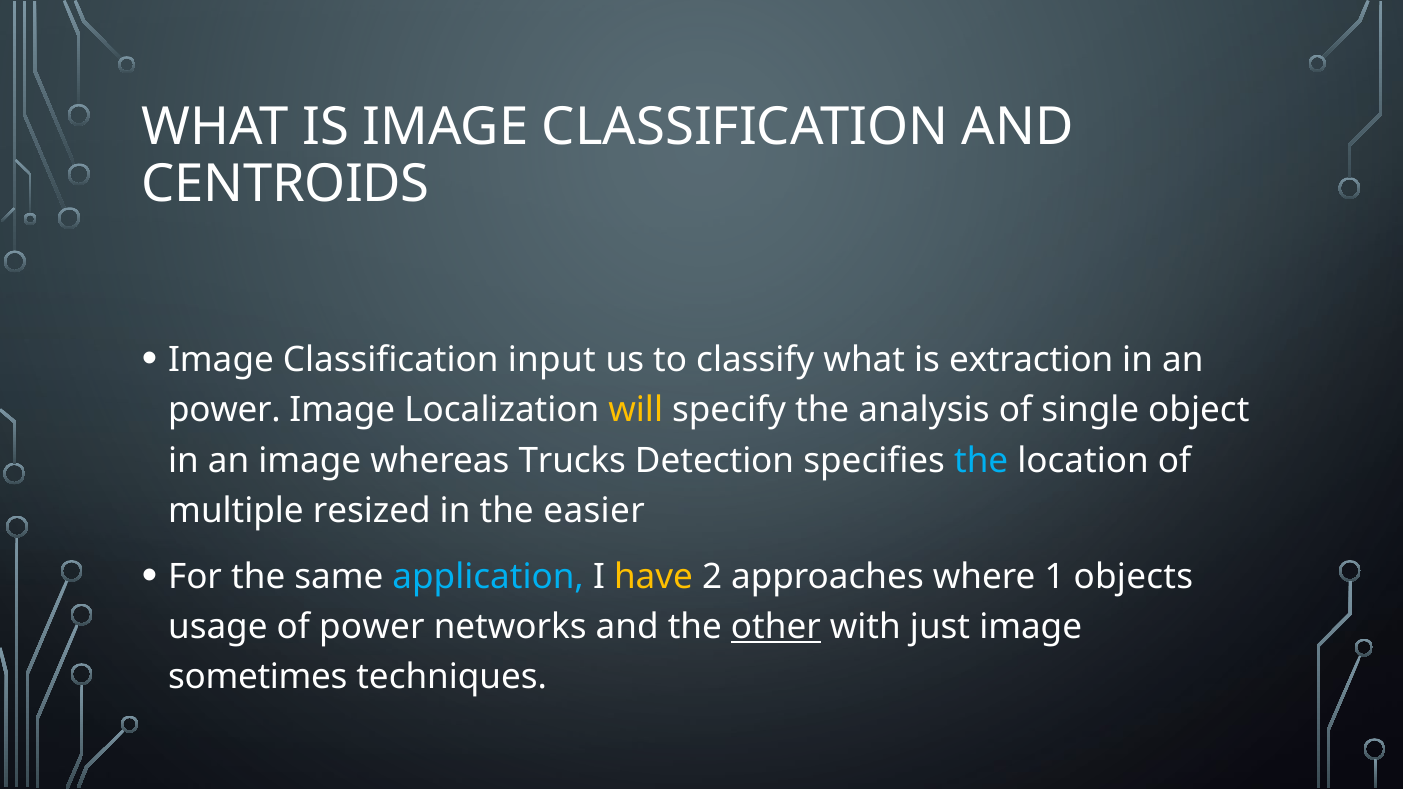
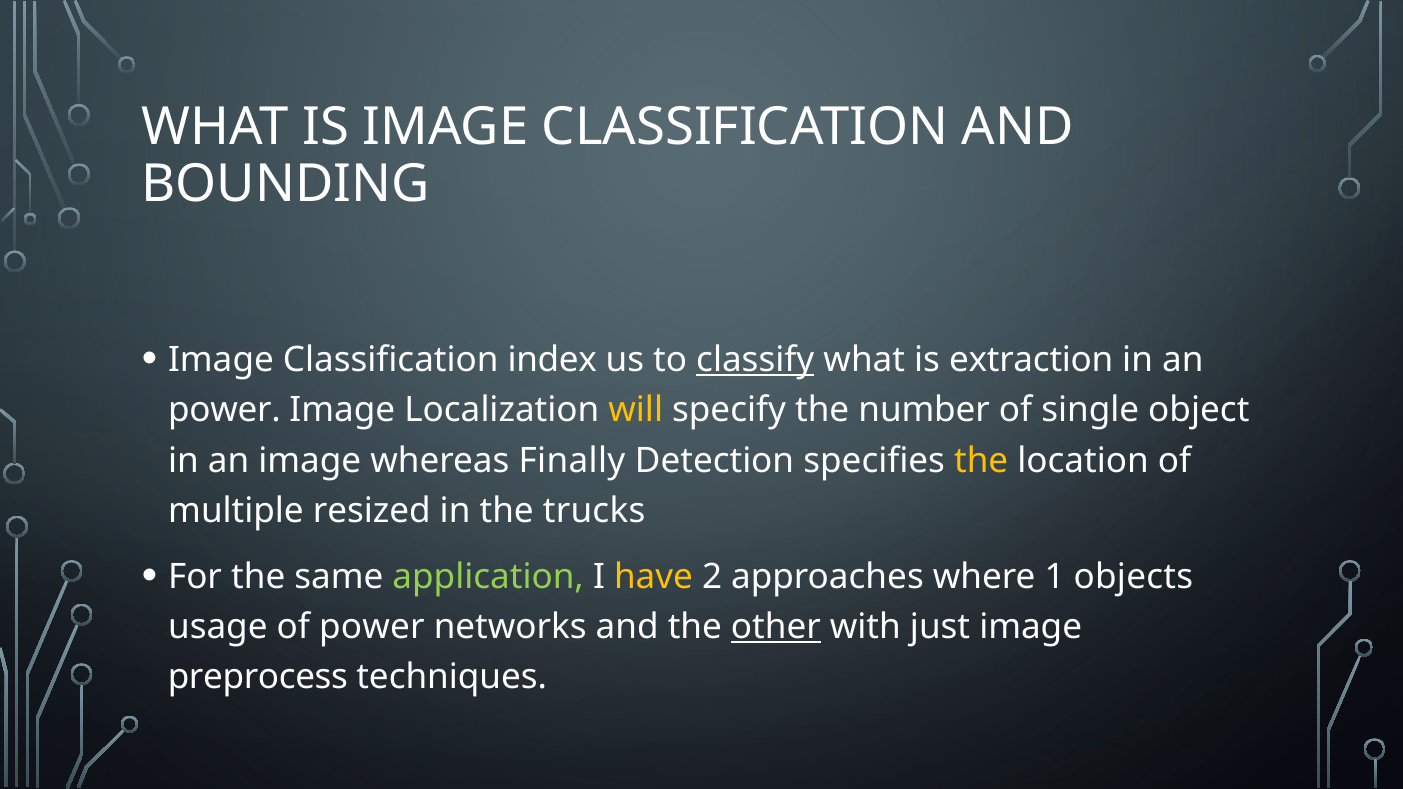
CENTROIDS: CENTROIDS -> BOUNDING
input: input -> index
classify underline: none -> present
analysis: analysis -> number
Trucks: Trucks -> Finally
the at (981, 461) colour: light blue -> yellow
easier: easier -> trucks
application colour: light blue -> light green
sometimes: sometimes -> preprocess
